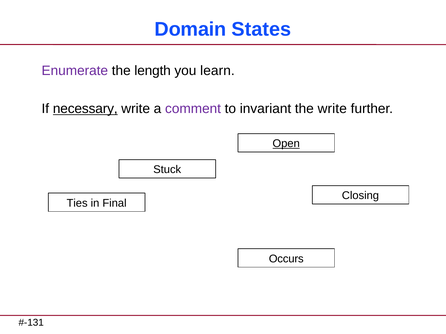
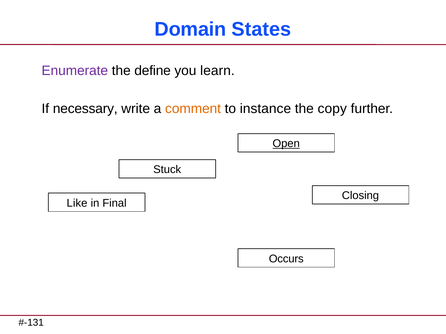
length: length -> define
necessary underline: present -> none
comment colour: purple -> orange
invariant: invariant -> instance
the write: write -> copy
Ties: Ties -> Like
